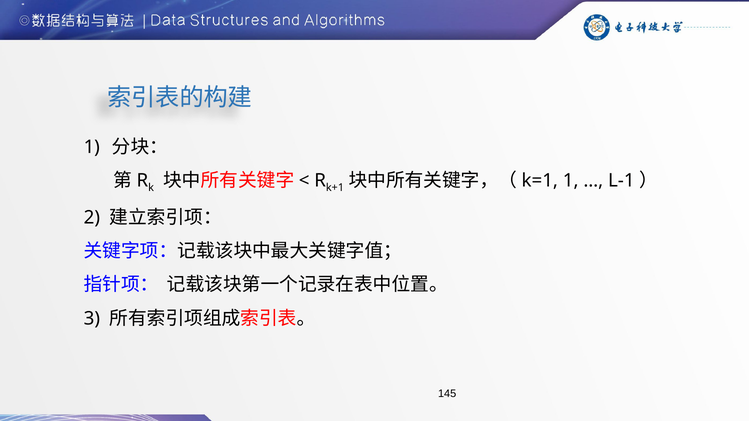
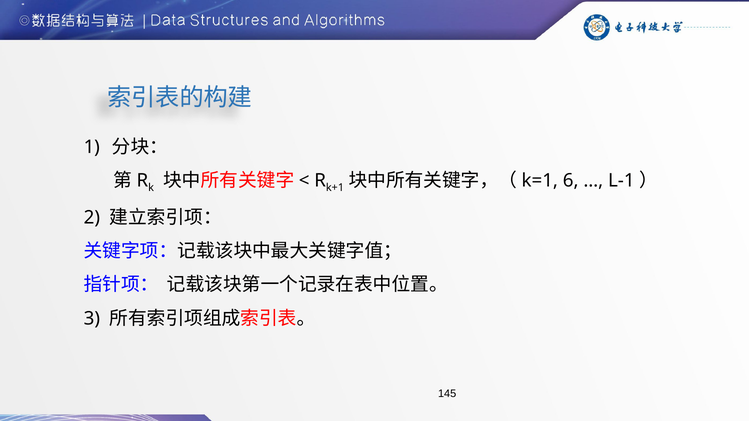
1 at (571, 181): 1 -> 6
